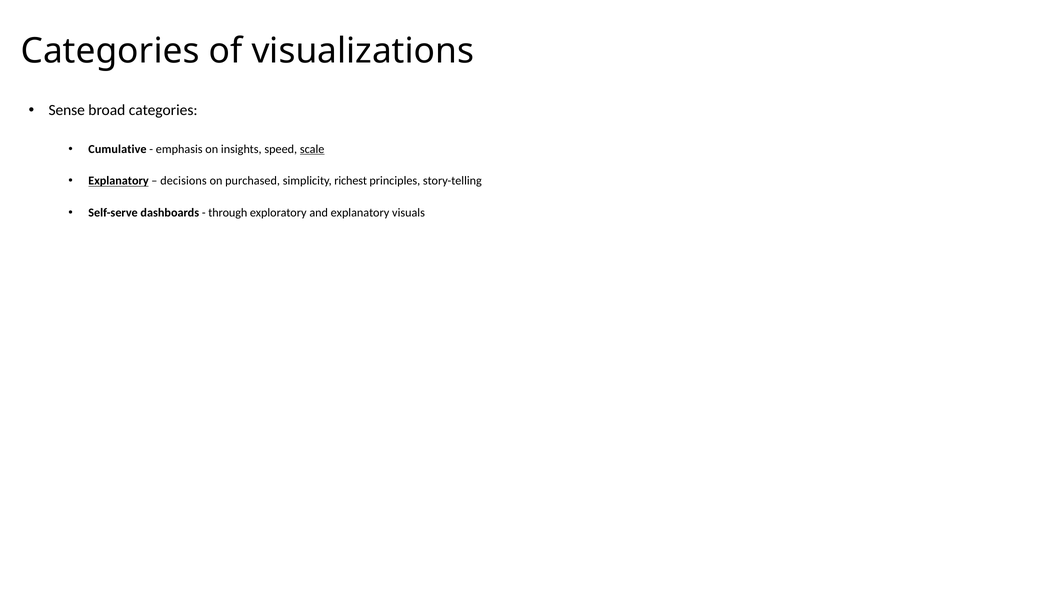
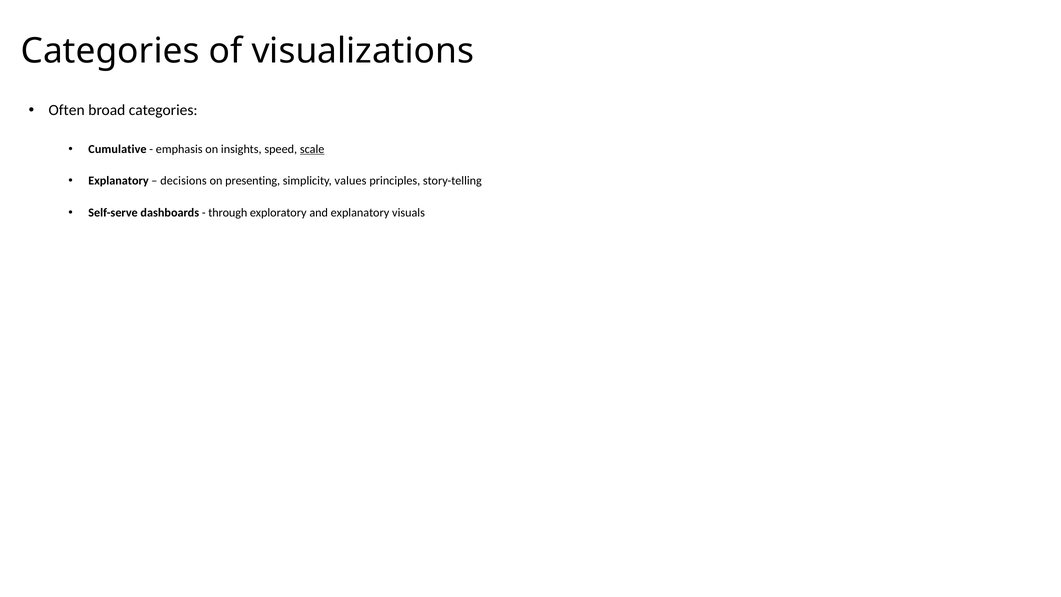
Sense: Sense -> Often
Explanatory at (119, 181) underline: present -> none
purchased: purchased -> presenting
richest: richest -> values
